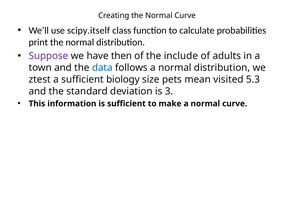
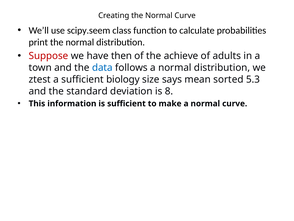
scipy.itself: scipy.itself -> scipy.seem
Suppose colour: purple -> red
include: include -> achieve
pets: pets -> says
visited: visited -> sorted
3: 3 -> 8
